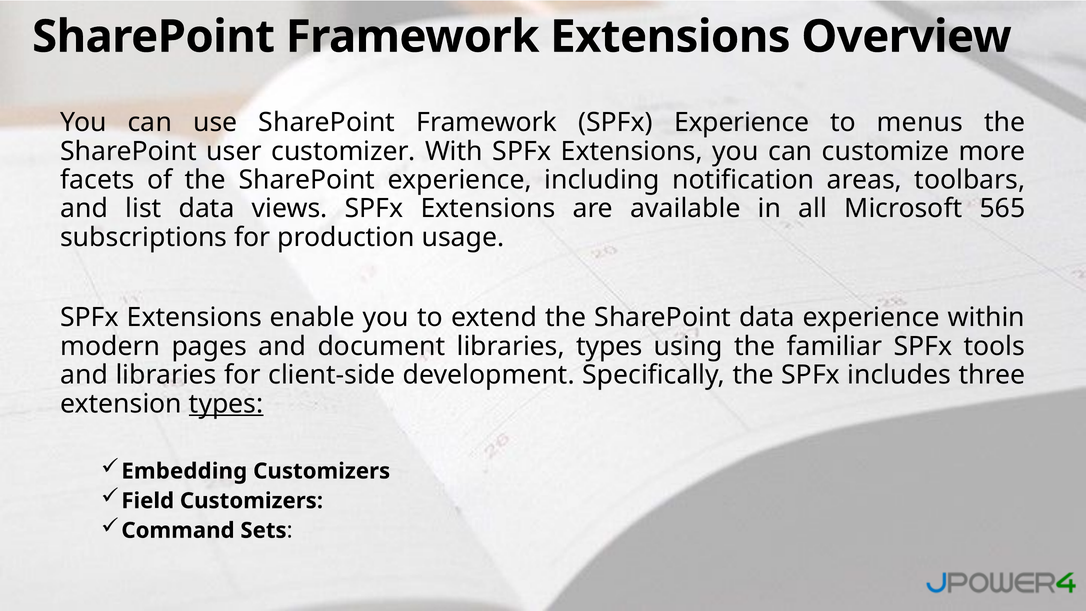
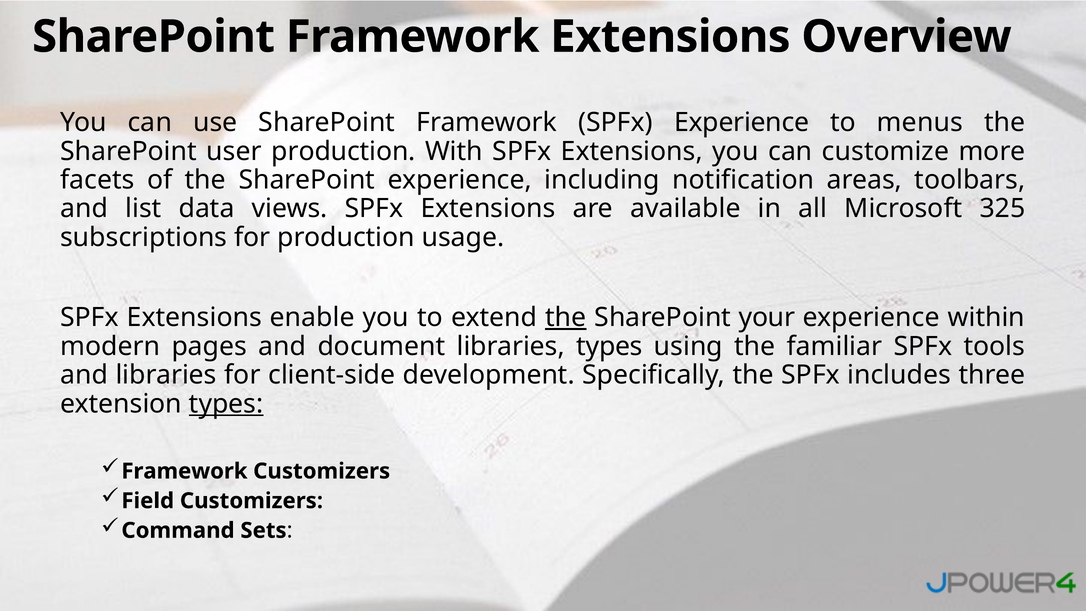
user customizer: customizer -> production
565: 565 -> 325
the at (566, 317) underline: none -> present
SharePoint data: data -> your
Embedding at (184, 471): Embedding -> Framework
